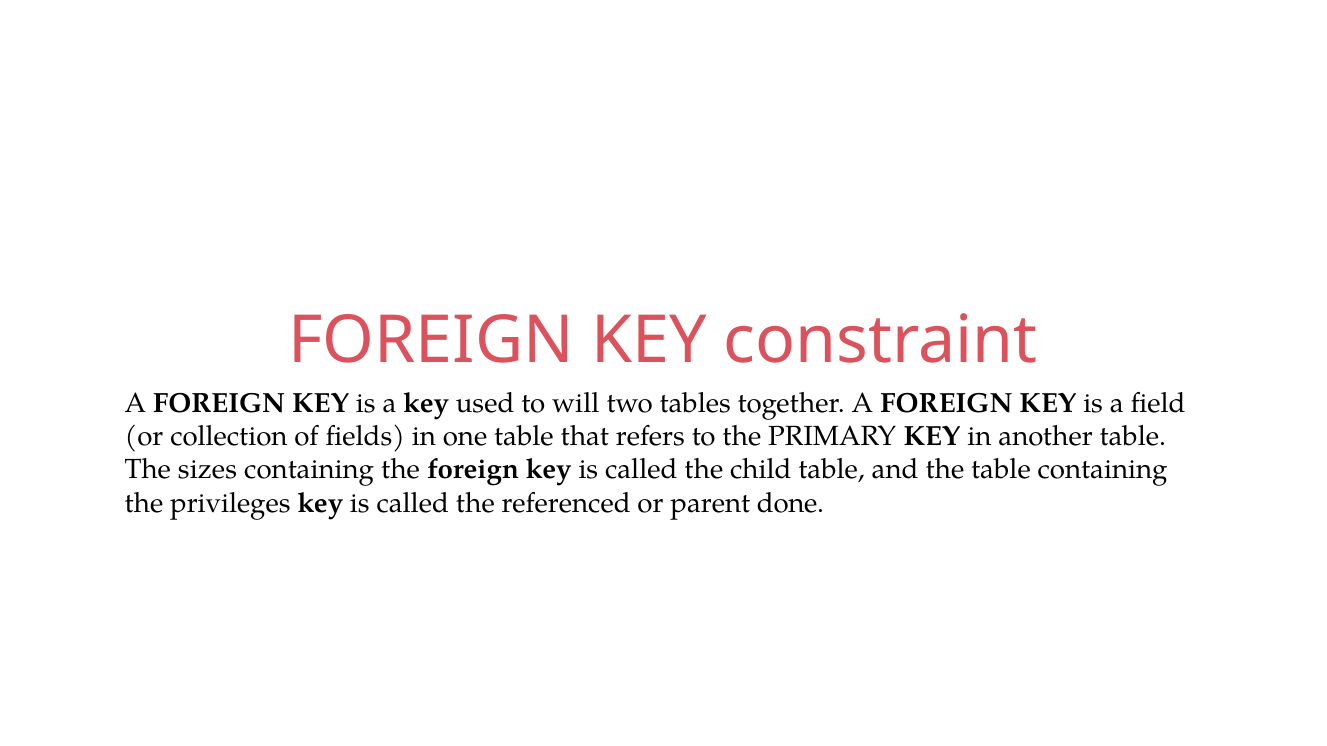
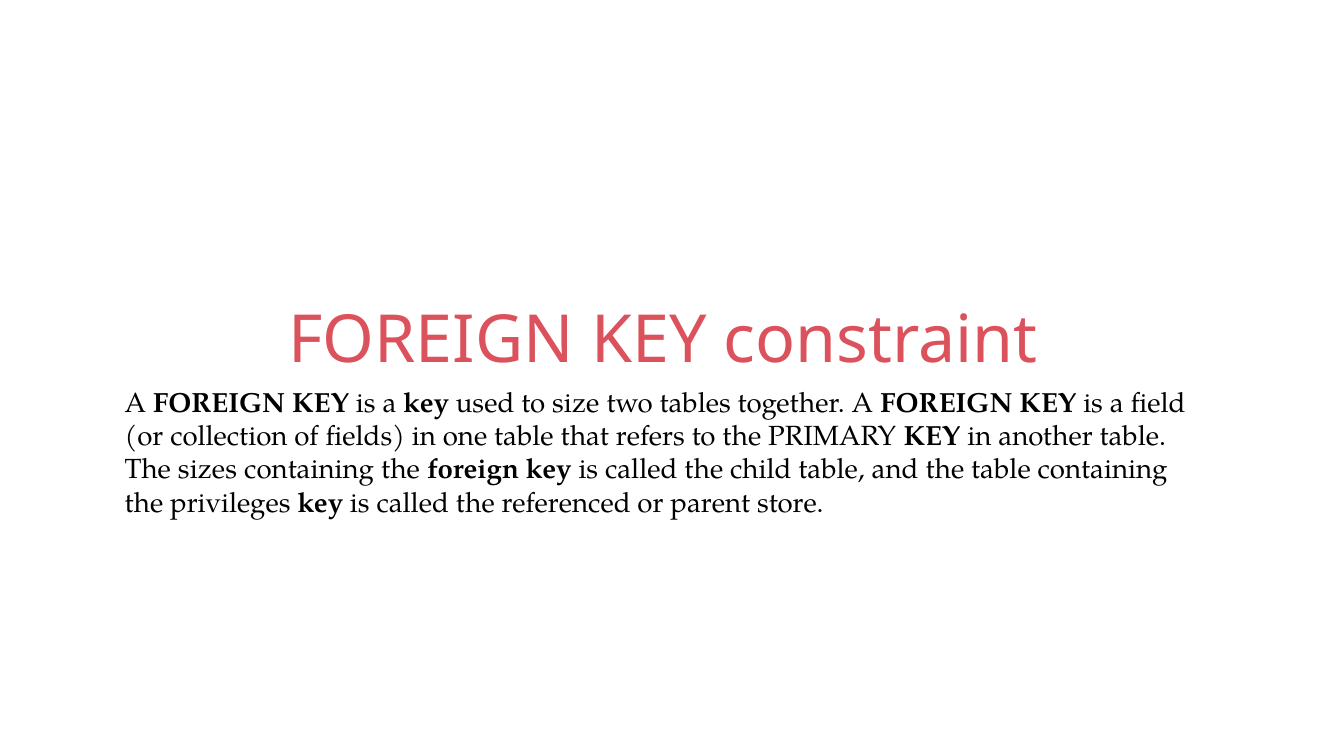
will: will -> size
done: done -> store
